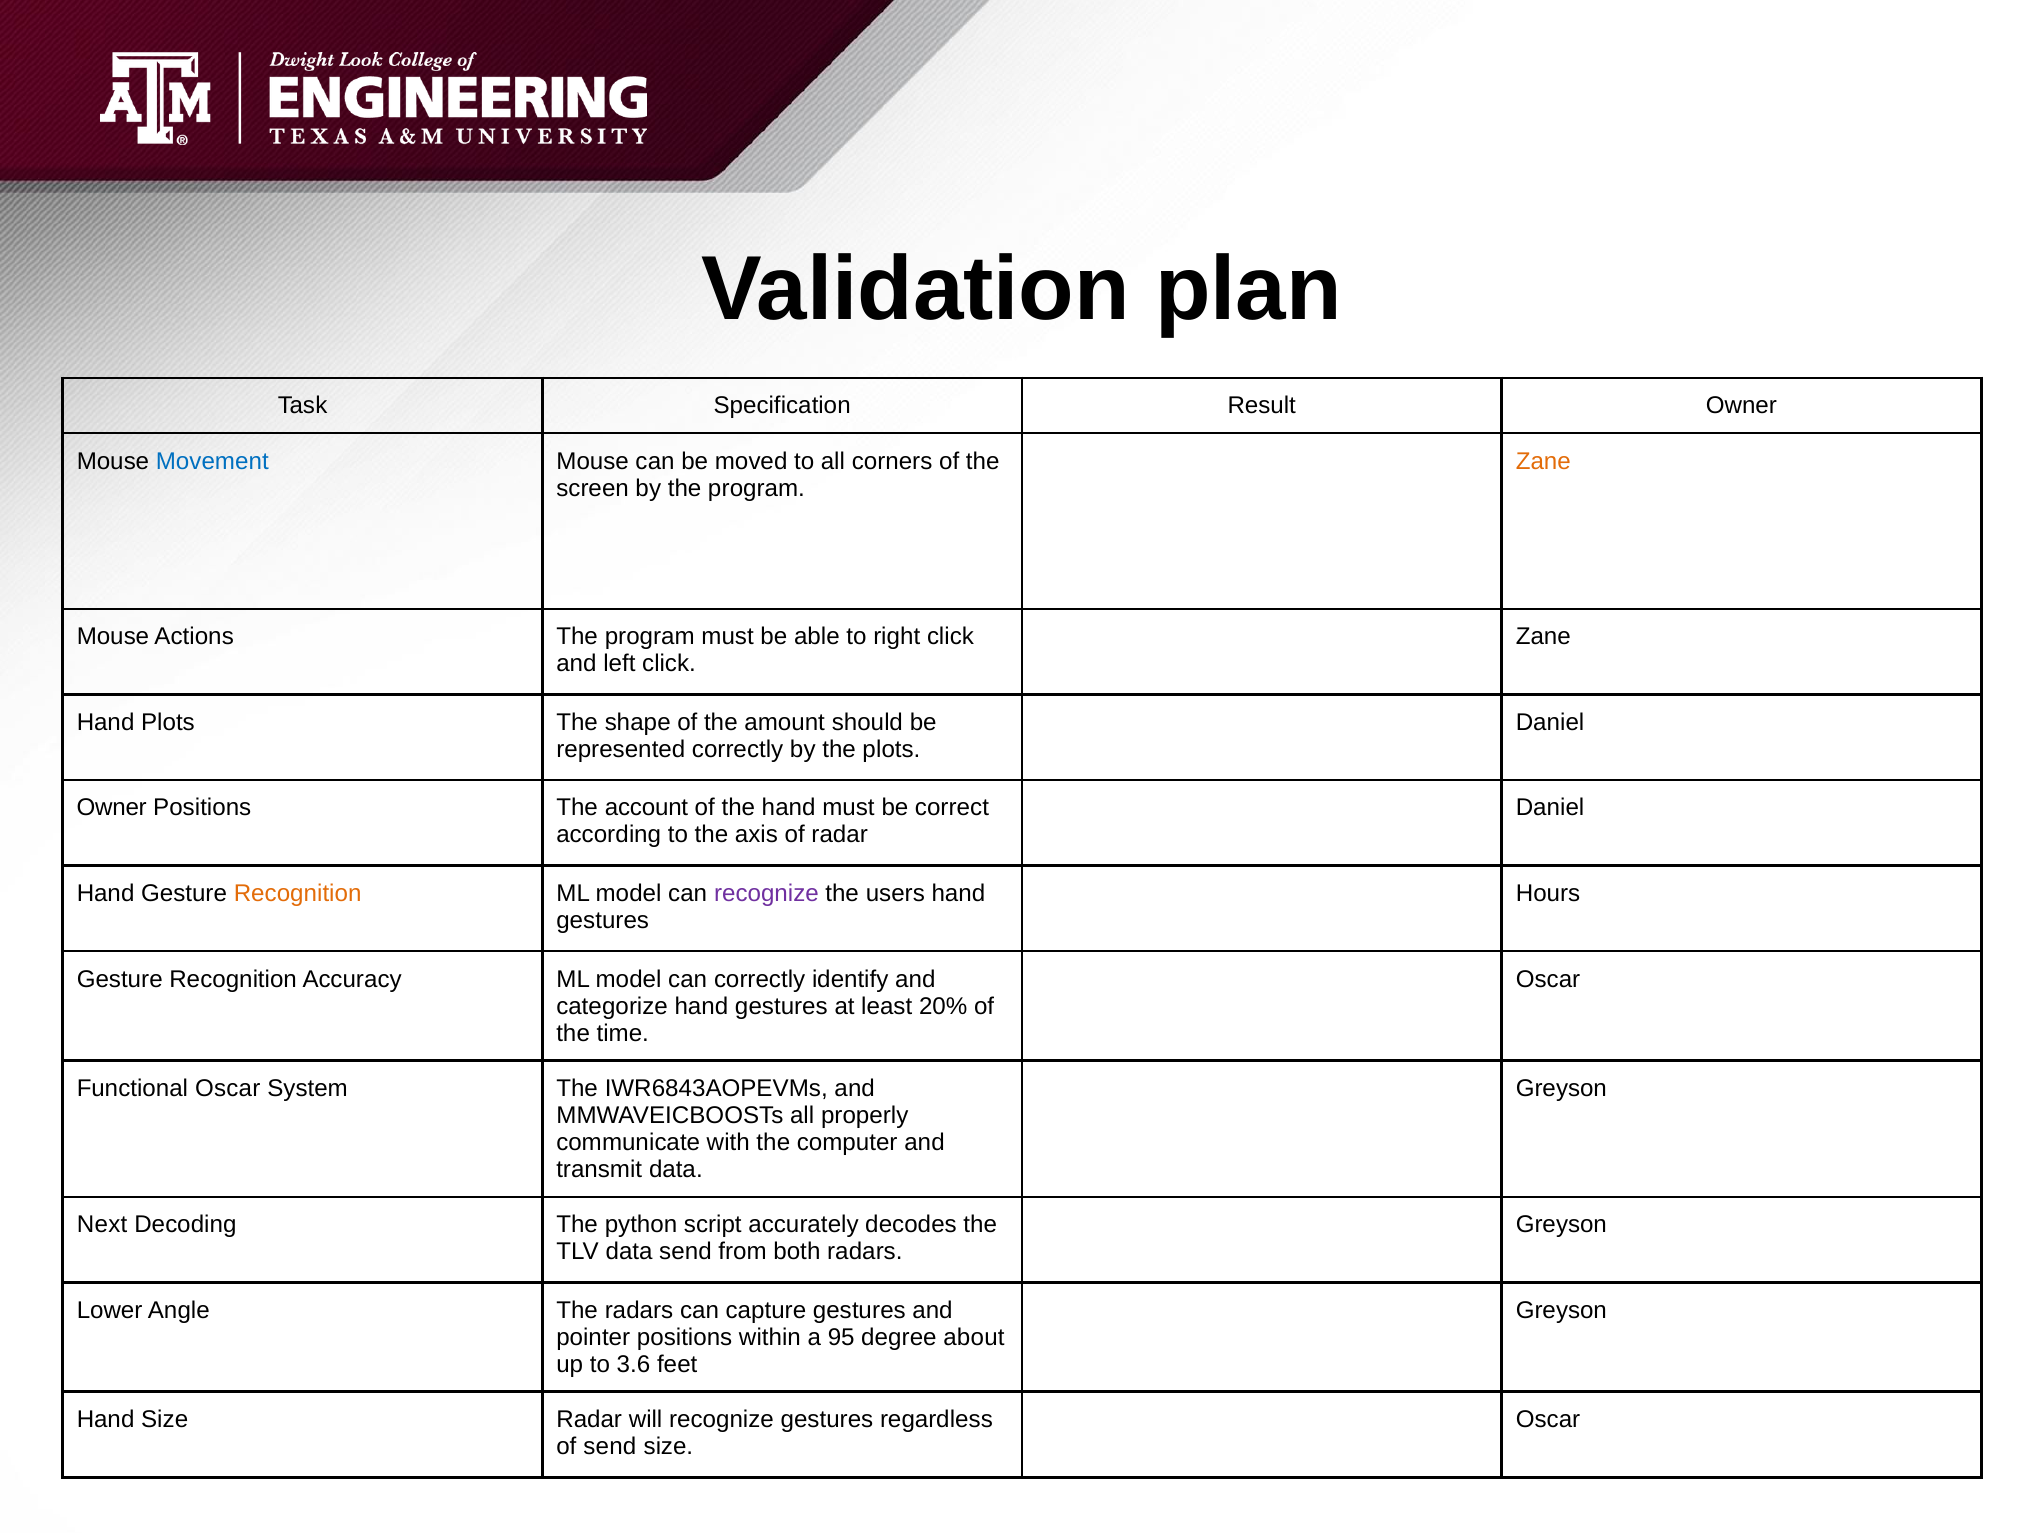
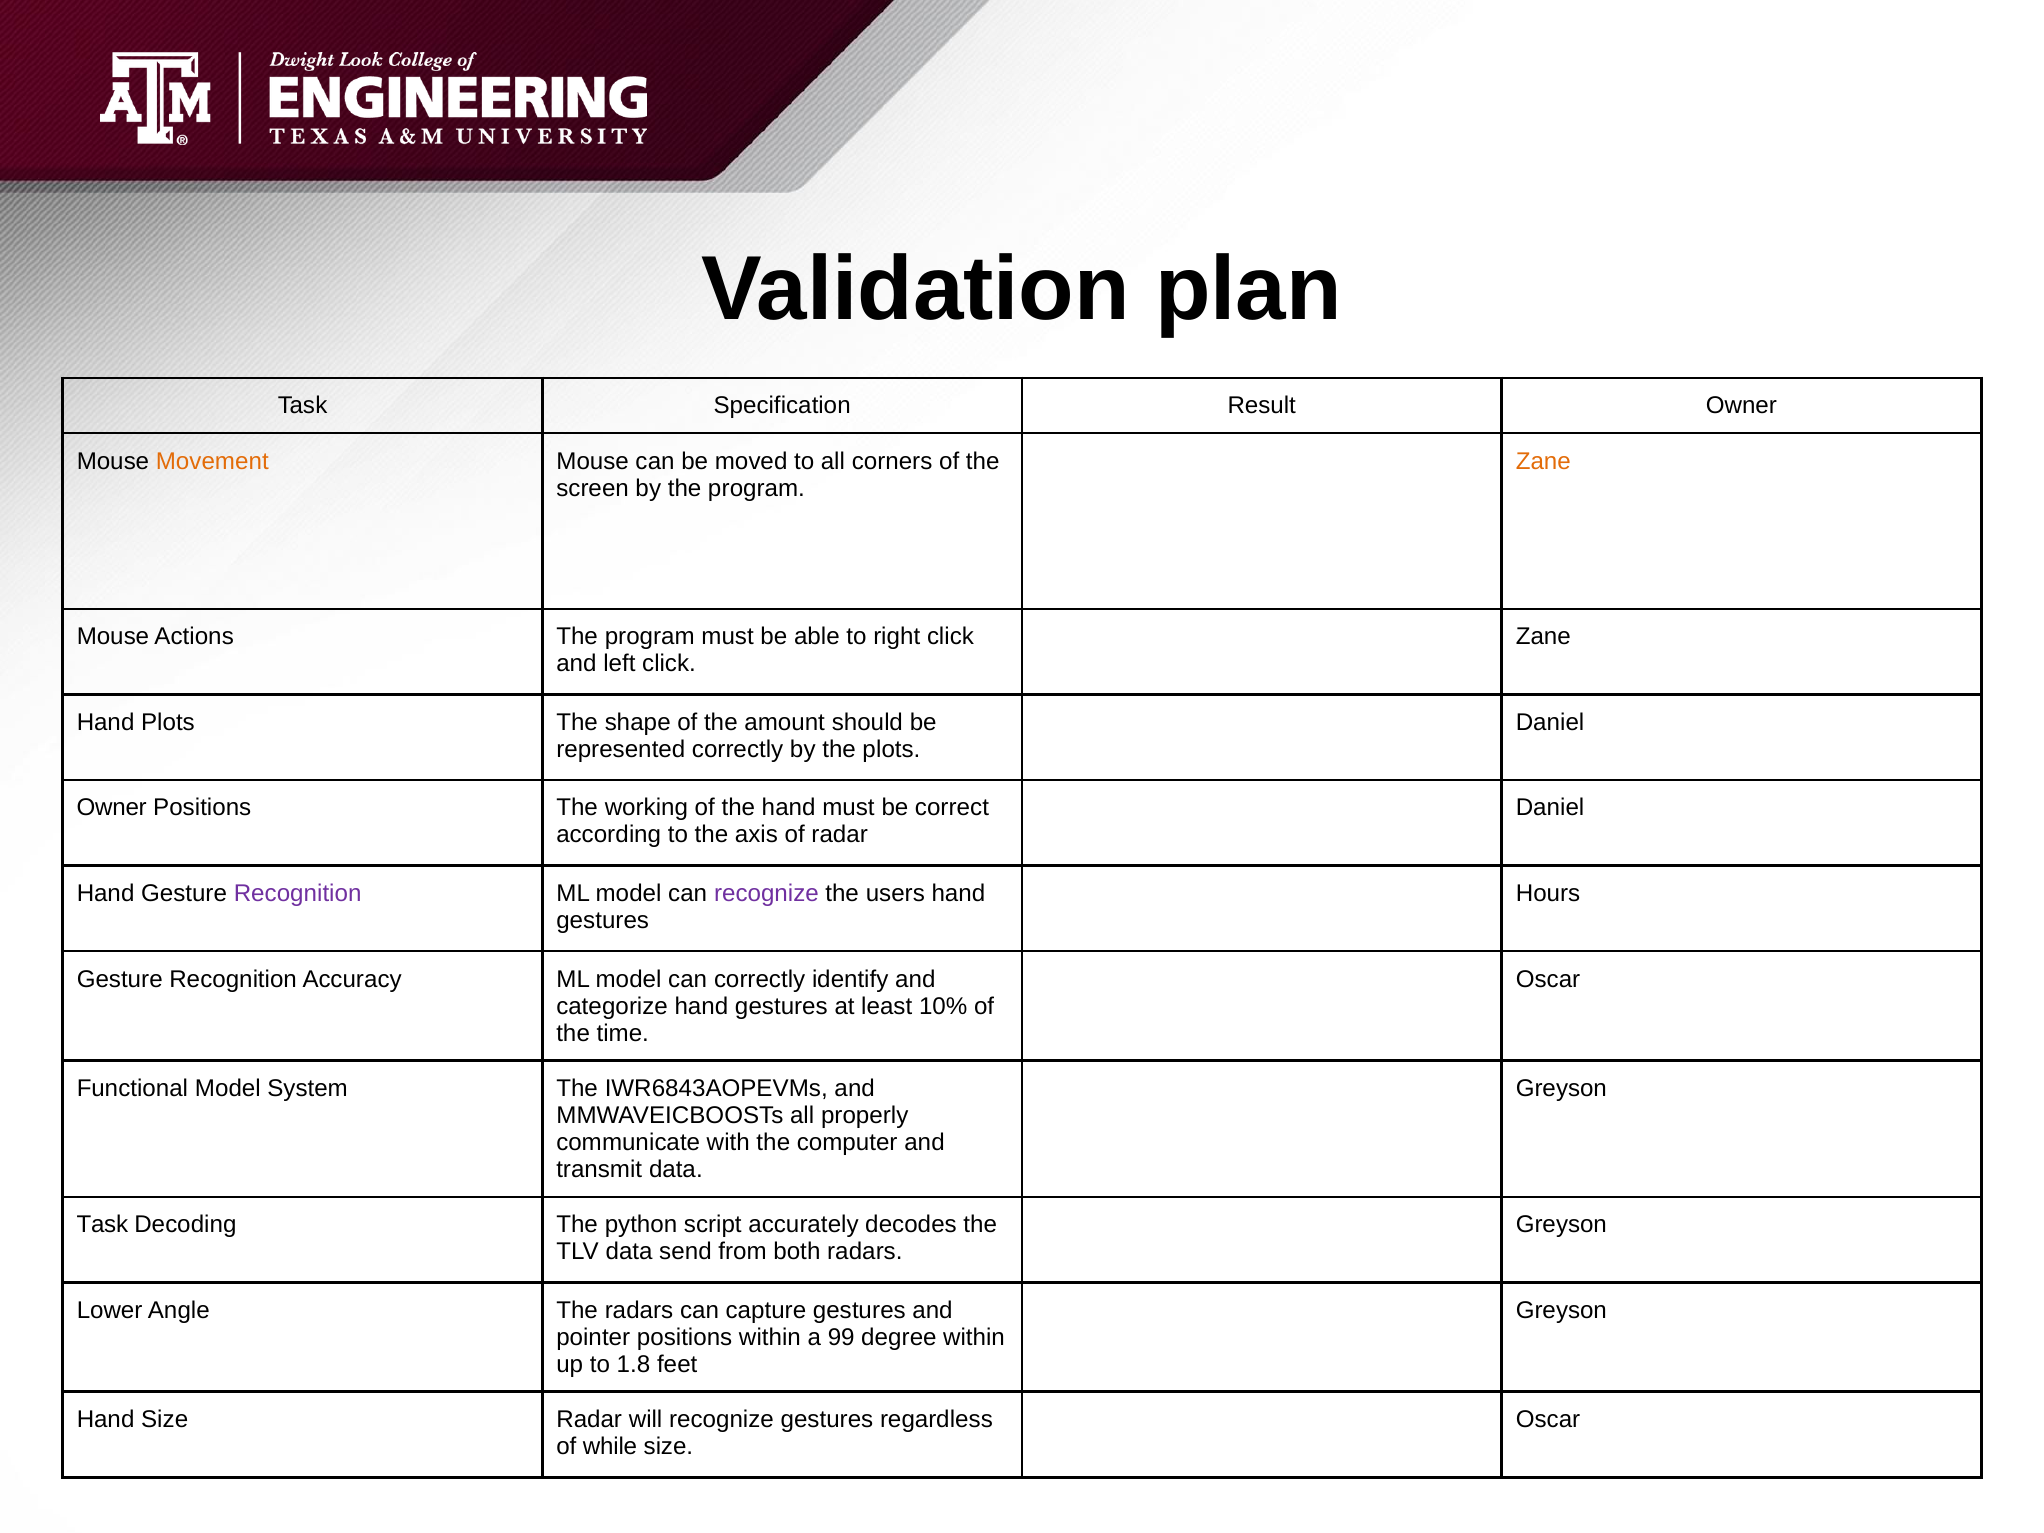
Movement colour: blue -> orange
account: account -> working
Recognition at (298, 894) colour: orange -> purple
20%: 20% -> 10%
Functional Oscar: Oscar -> Model
Next at (102, 1225): Next -> Task
95: 95 -> 99
degree about: about -> within
3.6: 3.6 -> 1.8
of send: send -> while
